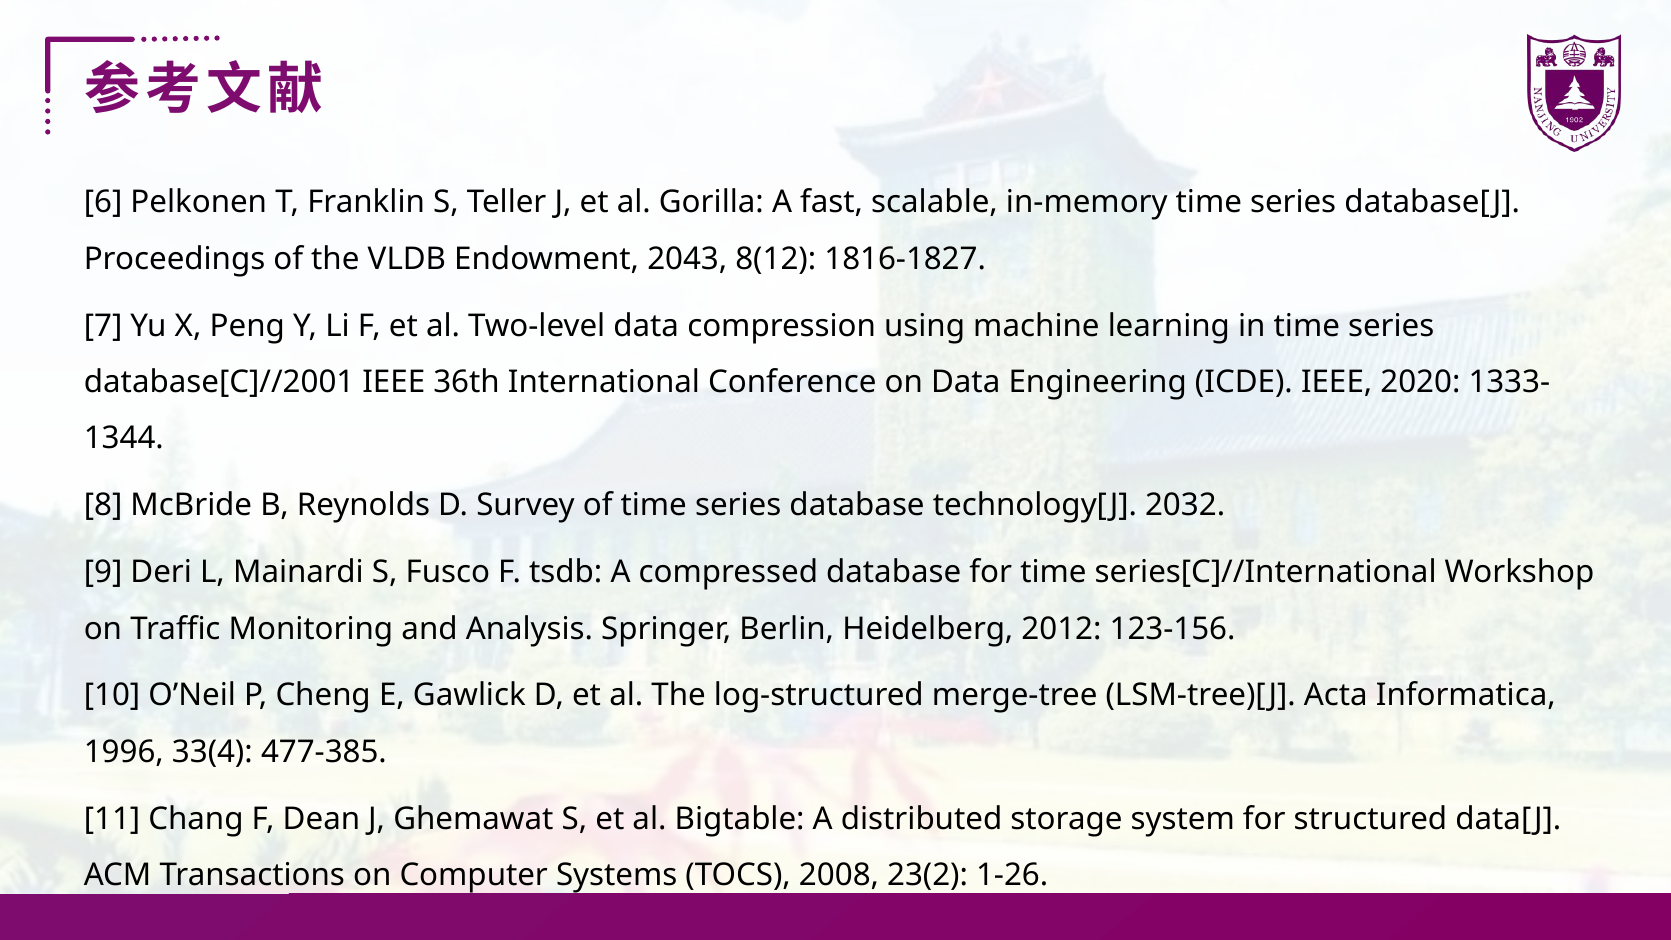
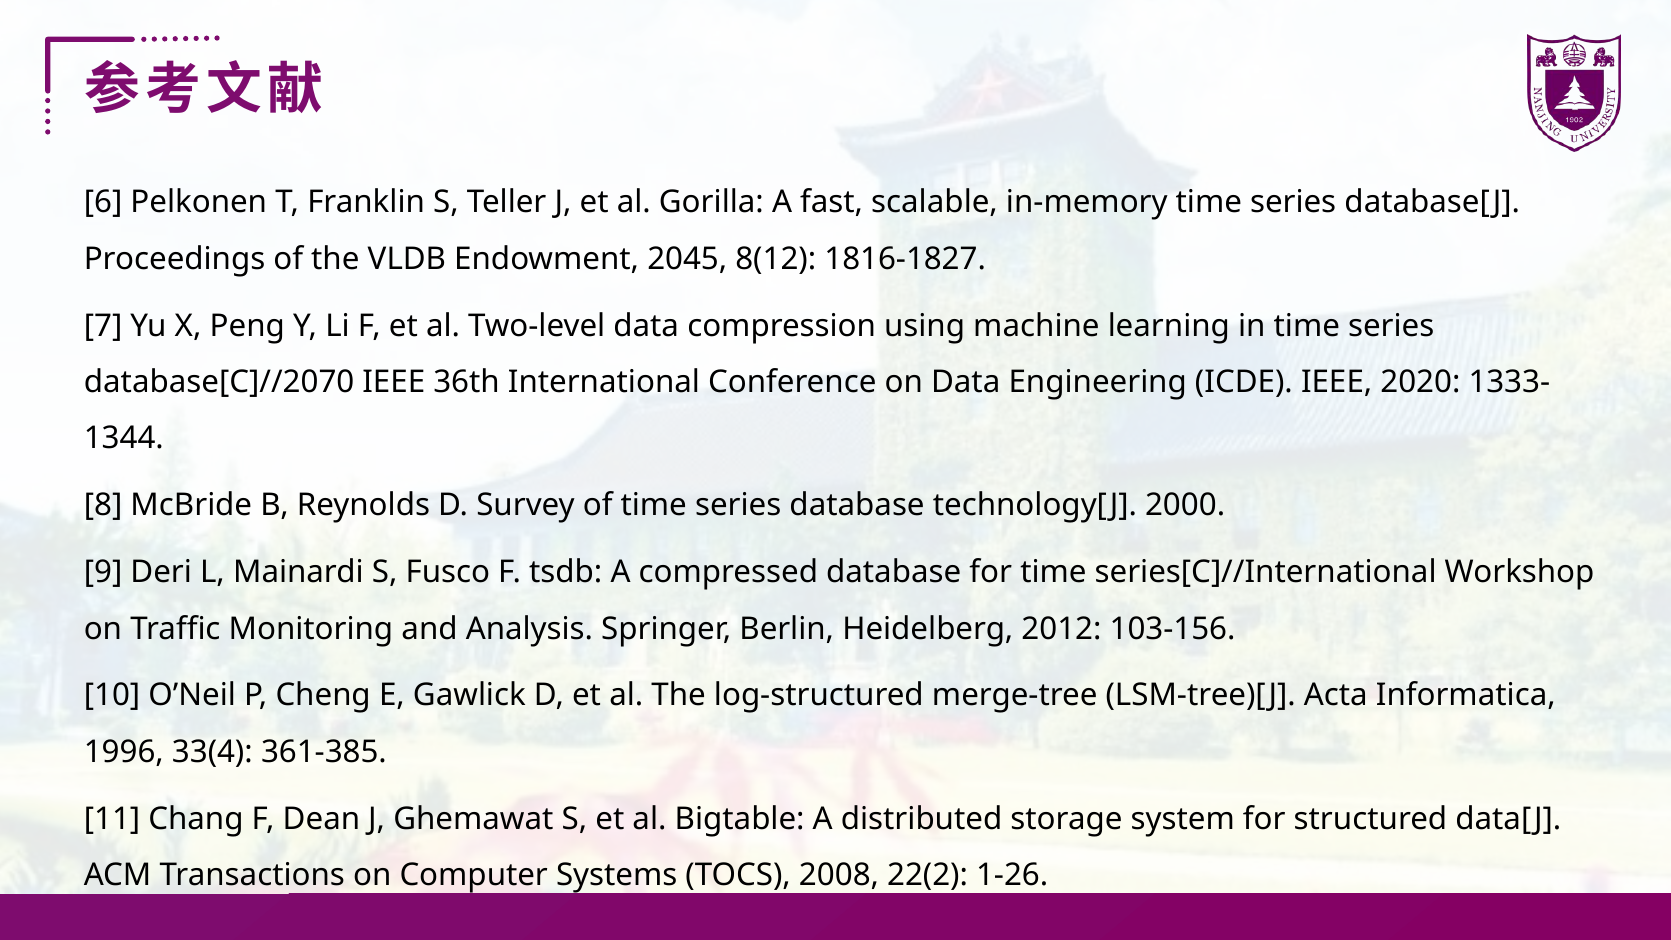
2043: 2043 -> 2045
database[C]//2001: database[C]//2001 -> database[C]//2070
2032: 2032 -> 2000
123-156: 123-156 -> 103-156
477-385: 477-385 -> 361-385
23(2: 23(2 -> 22(2
